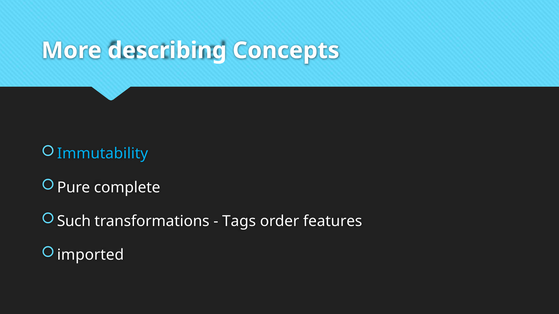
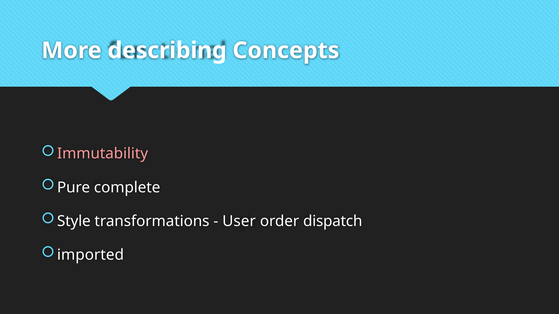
Immutability colour: light blue -> pink
Such: Such -> Style
Tags: Tags -> User
features: features -> dispatch
